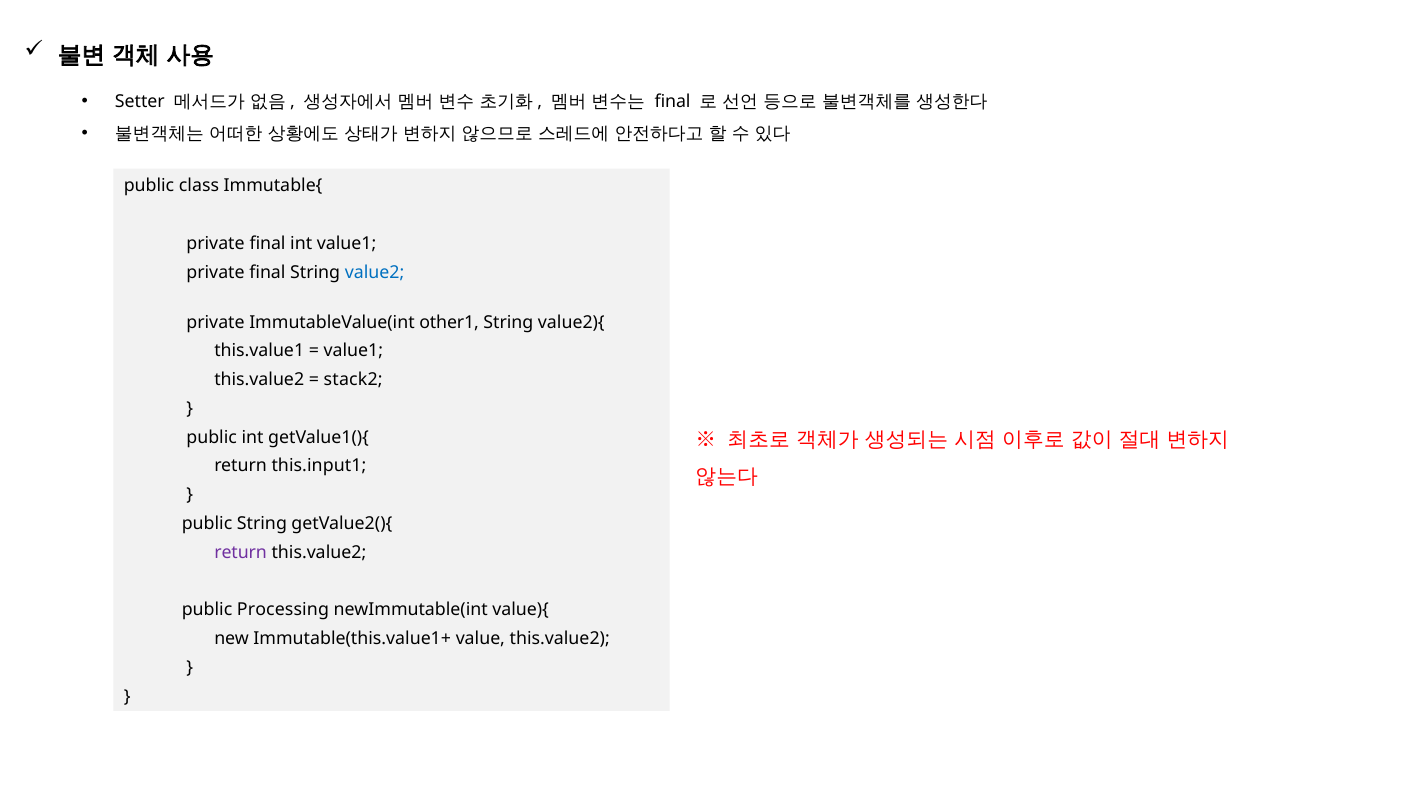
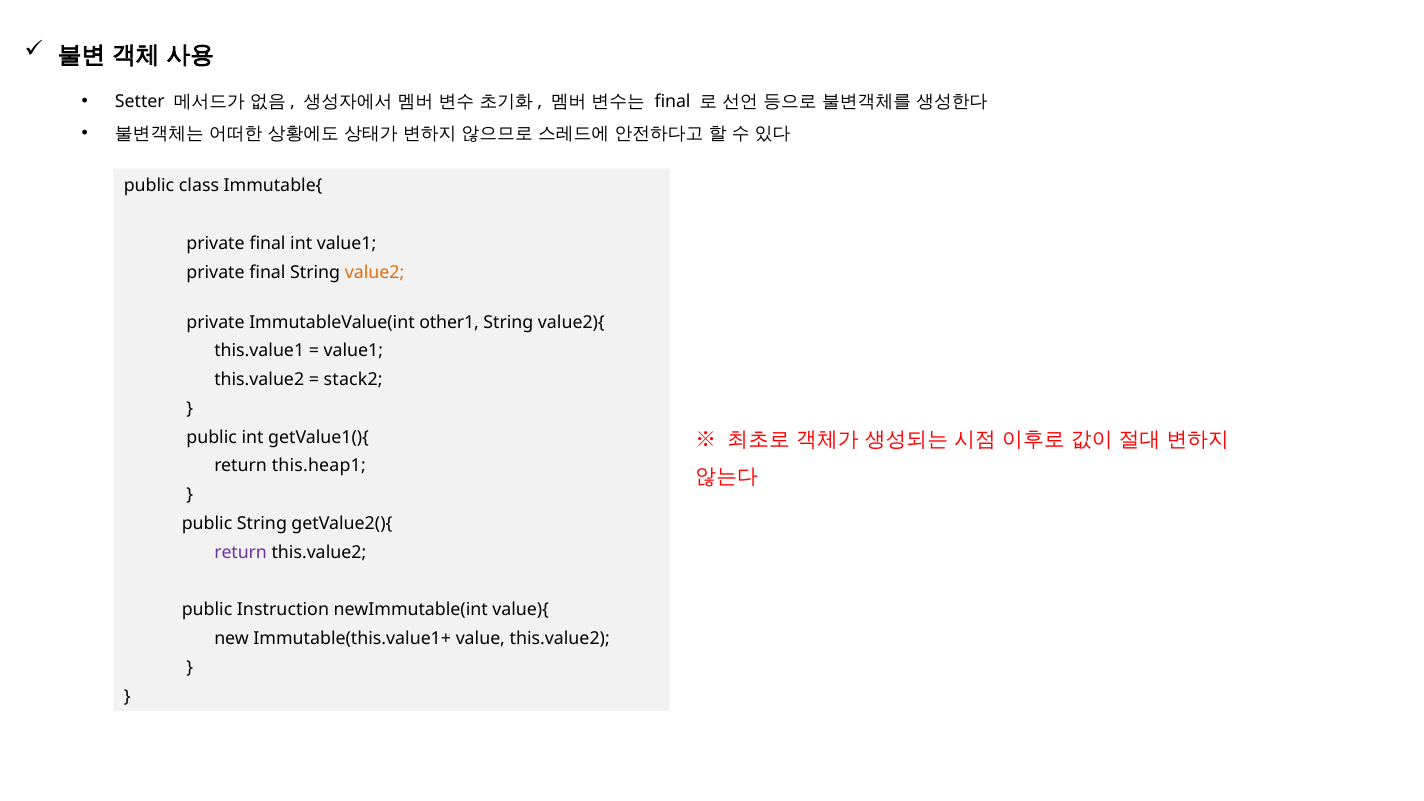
value2 colour: blue -> orange
this.input1: this.input1 -> this.heap1
Processing: Processing -> Instruction
